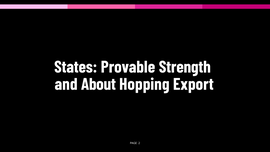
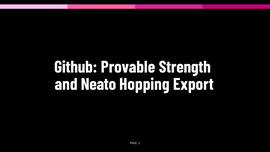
States: States -> Github
About: About -> Neato
